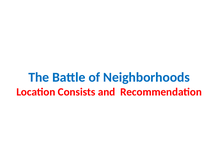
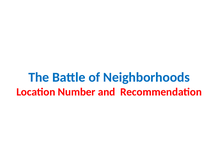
Consists: Consists -> Number
